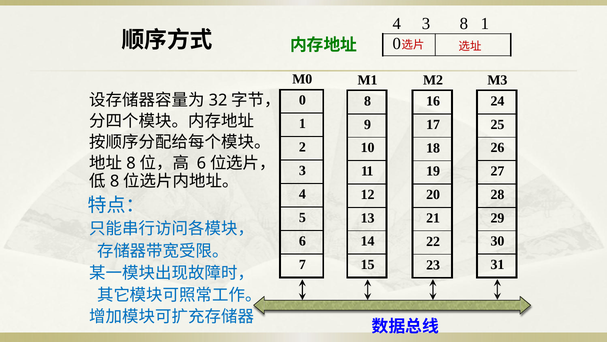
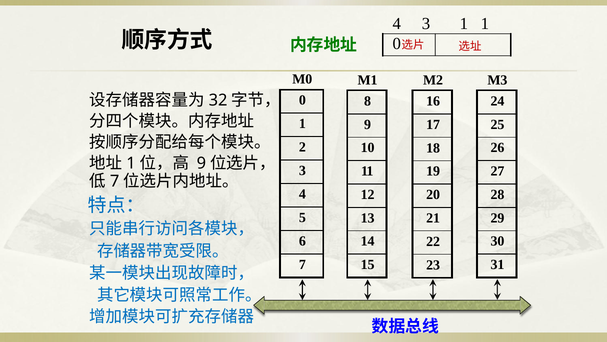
3 8: 8 -> 1
8 at (131, 163): 8 -> 1
6 at (201, 163): 6 -> 9
8 at (115, 181): 8 -> 7
